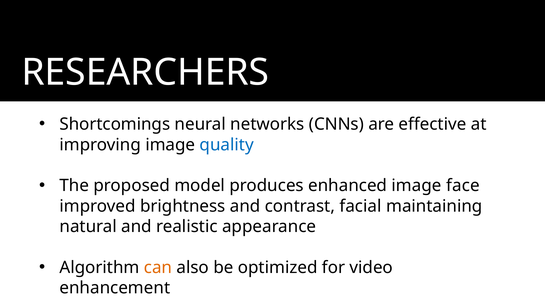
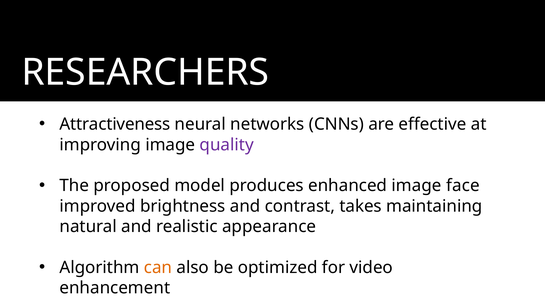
Shortcomings: Shortcomings -> Attractiveness
quality colour: blue -> purple
facial: facial -> takes
